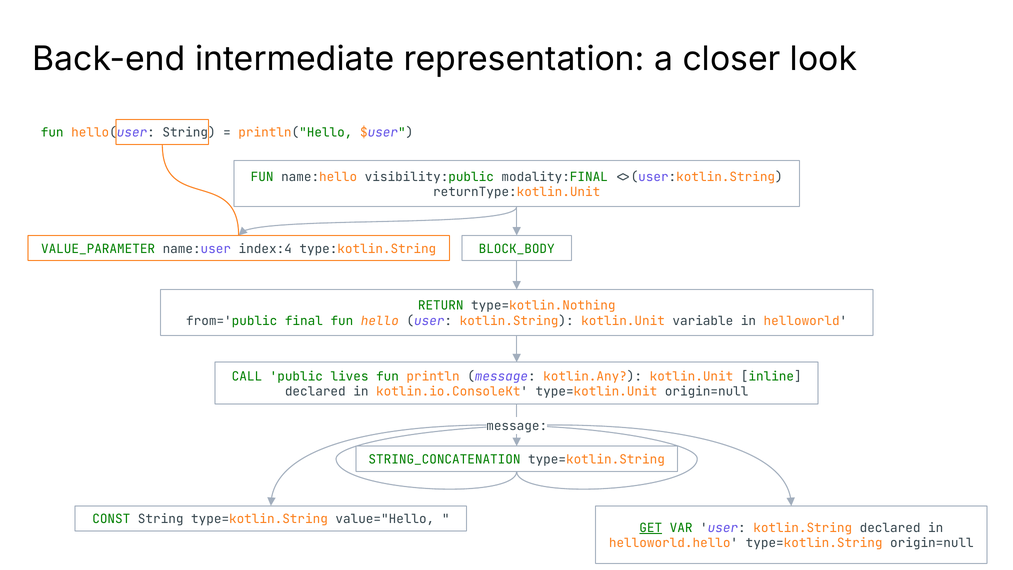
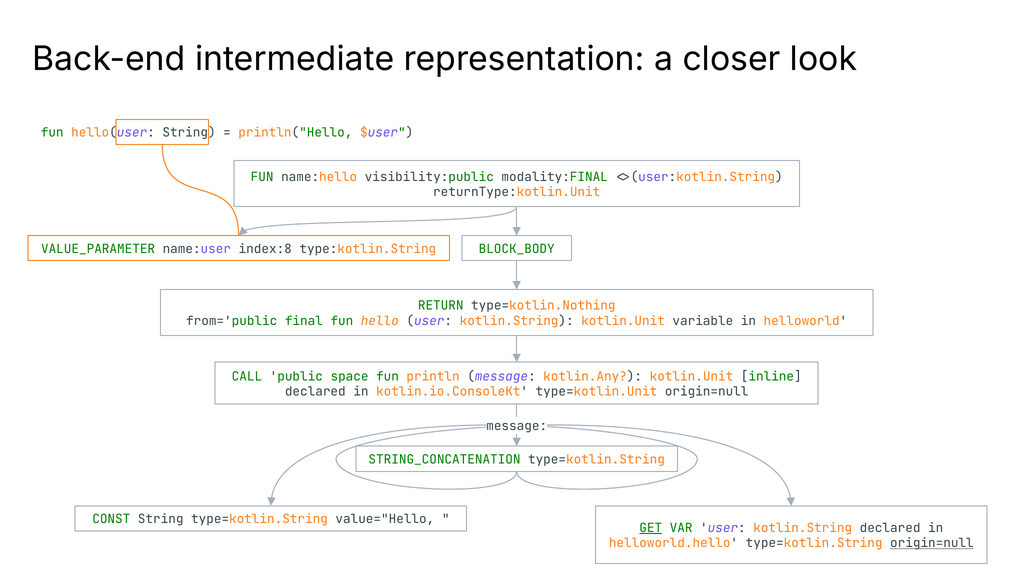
index:4: index:4 -> index:8
lives: lives -> space
origin=null at (932, 543) underline: none -> present
